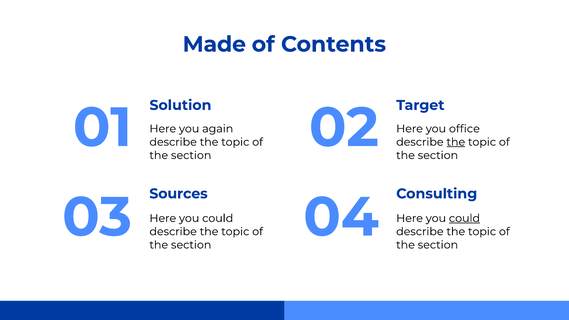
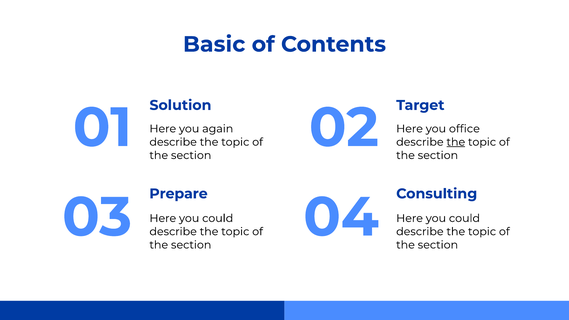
Made: Made -> Basic
Sources: Sources -> Prepare
could at (464, 218) underline: present -> none
